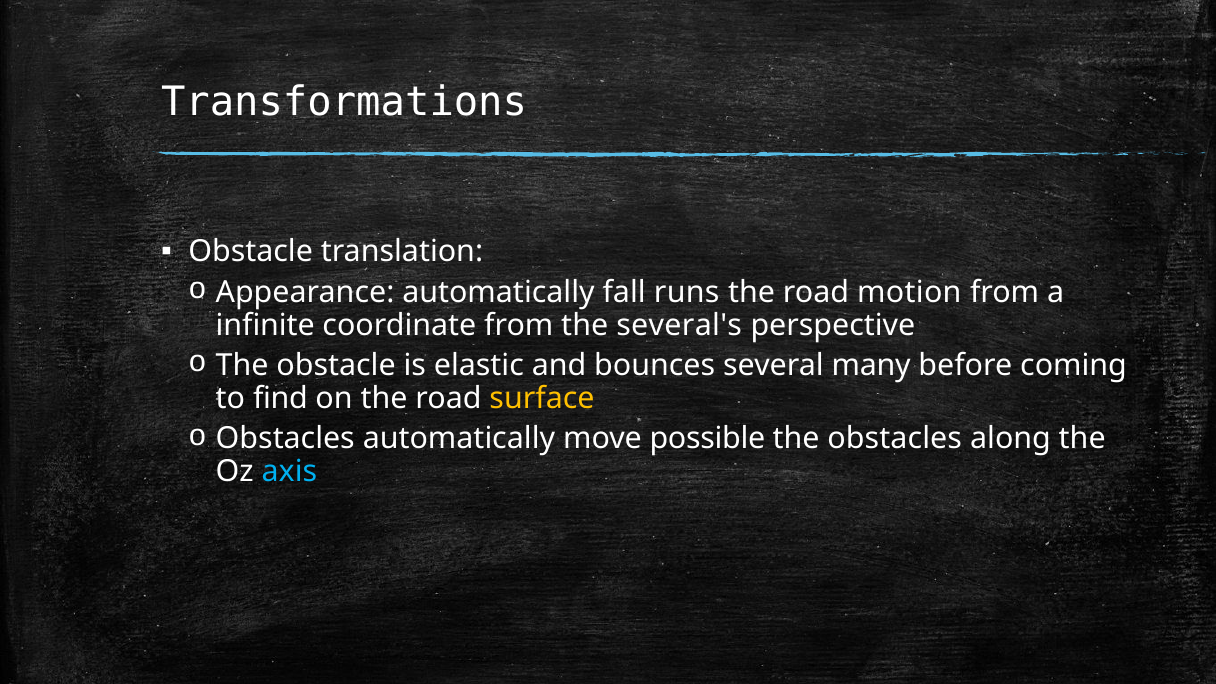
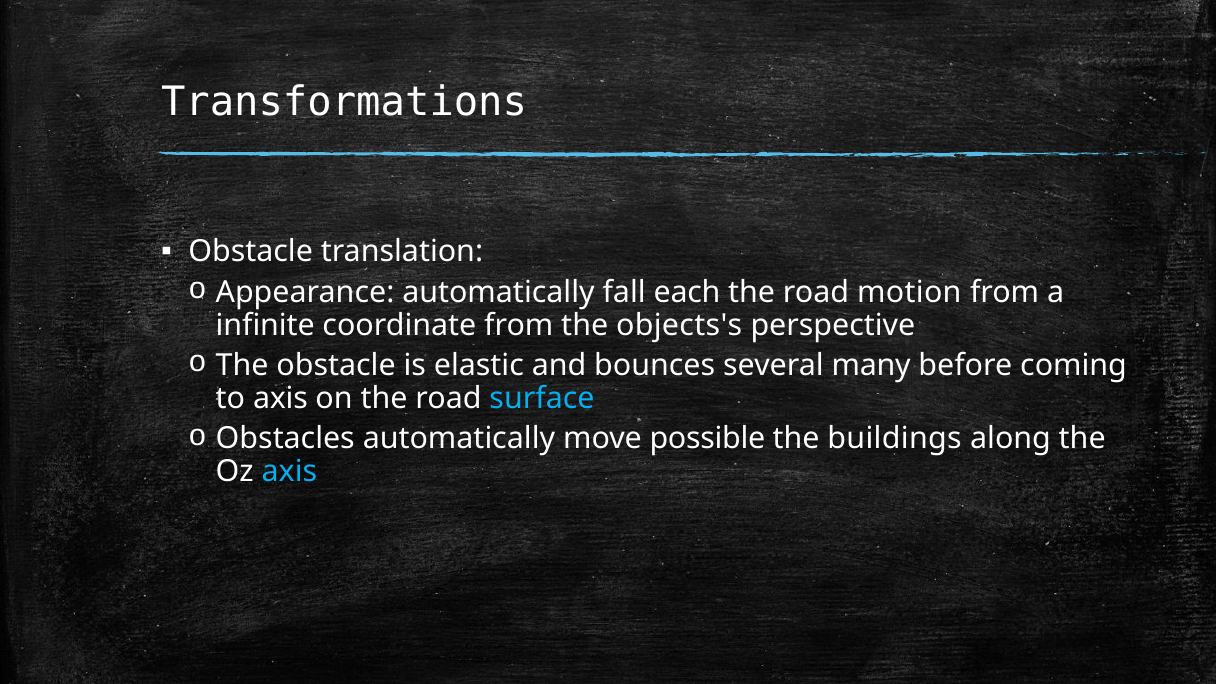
runs: runs -> each
several's: several's -> objects's
to find: find -> axis
surface colour: yellow -> light blue
the obstacles: obstacles -> buildings
